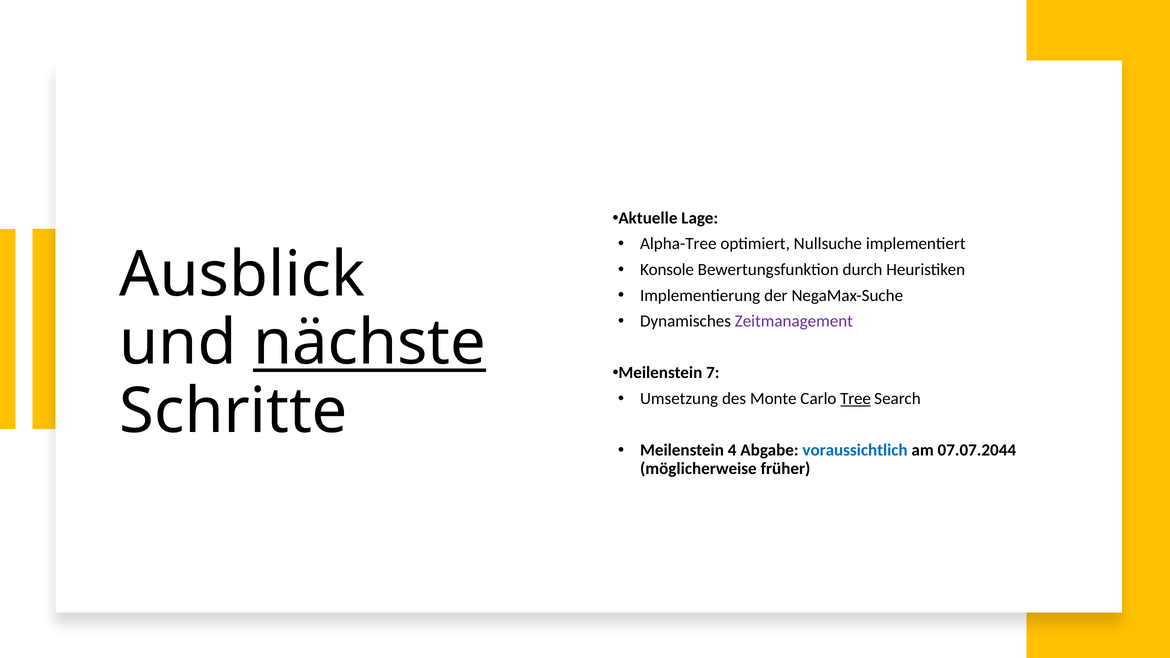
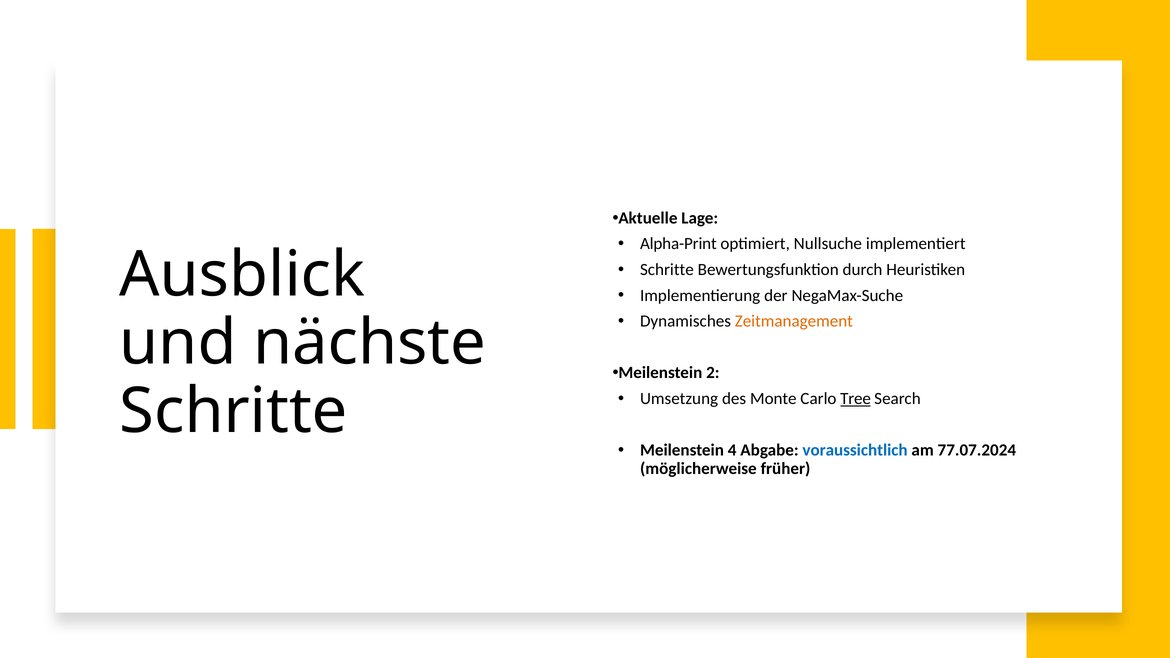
Alpha-Tree: Alpha-Tree -> Alpha-Print
Konsole at (667, 270): Konsole -> Schritte
Zeitmanagement colour: purple -> orange
nächste underline: present -> none
7: 7 -> 2
07.07.2044: 07.07.2044 -> 77.07.2024
